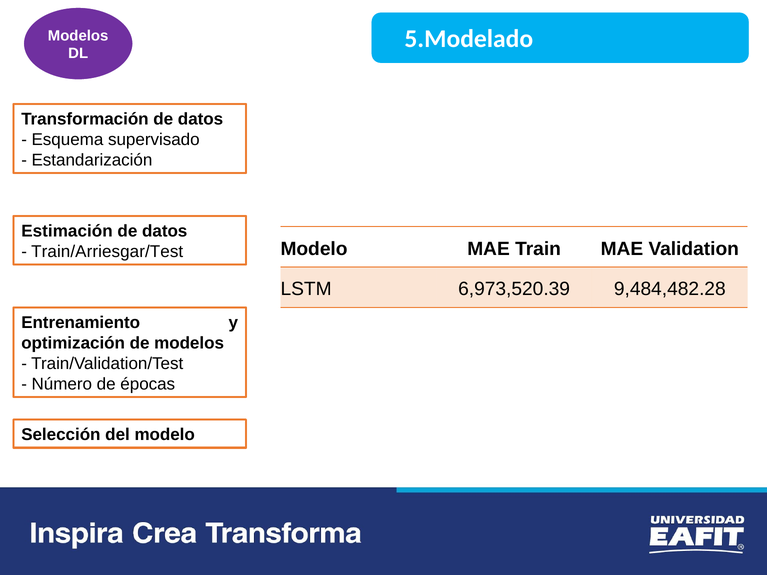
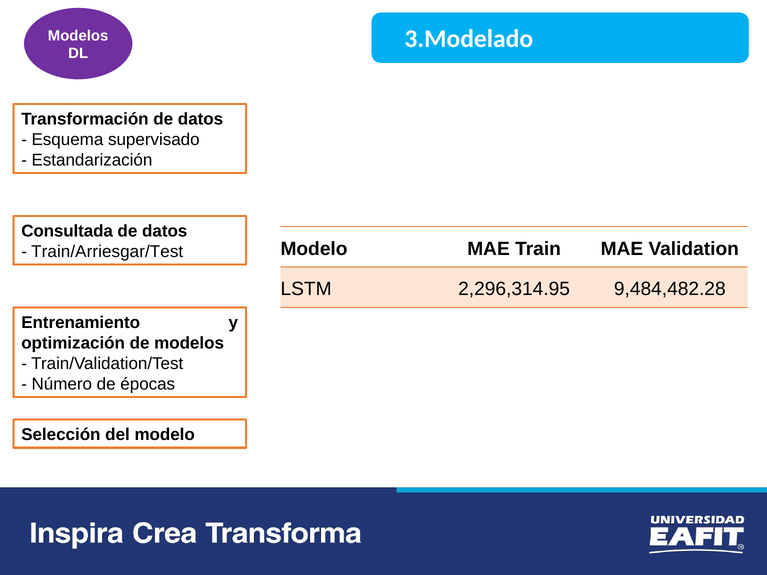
5.Modelado: 5.Modelado -> 3.Modelado
Estimación: Estimación -> Consultada
6,973,520.39: 6,973,520.39 -> 2,296,314.95
